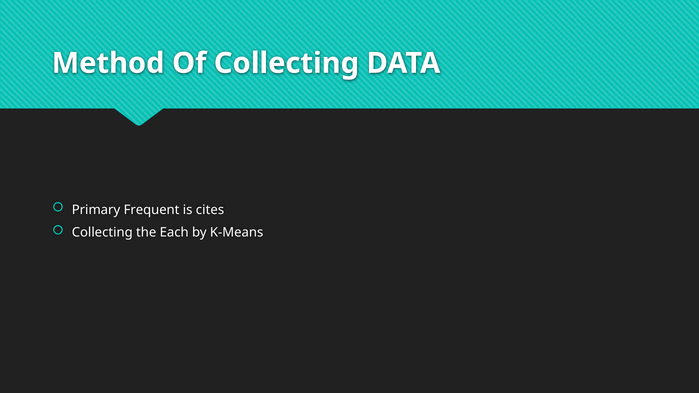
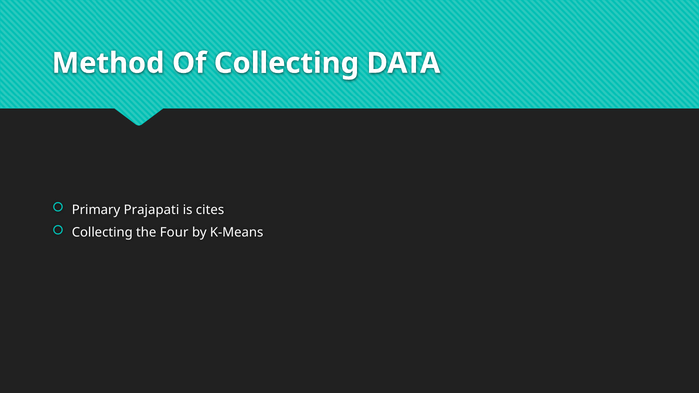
Frequent: Frequent -> Prajapati
Each: Each -> Four
